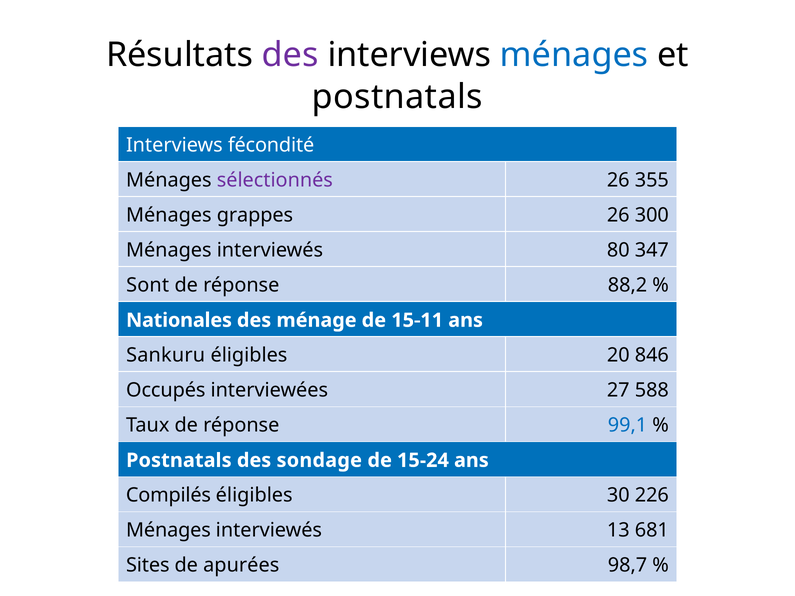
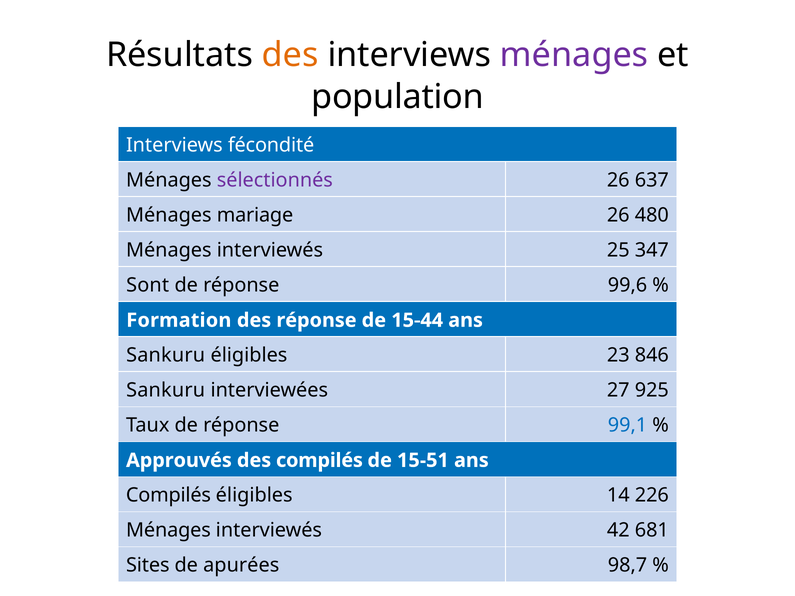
des at (290, 55) colour: purple -> orange
ménages at (574, 55) colour: blue -> purple
postnatals at (397, 97): postnatals -> population
355: 355 -> 637
grappes: grappes -> mariage
300: 300 -> 480
80: 80 -> 25
88,2: 88,2 -> 99,6
Nationales: Nationales -> Formation
des ménage: ménage -> réponse
15-11: 15-11 -> 15-44
20: 20 -> 23
Occupés at (166, 390): Occupés -> Sankuru
588: 588 -> 925
Postnatals at (179, 461): Postnatals -> Approuvés
des sondage: sondage -> compilés
15-24: 15-24 -> 15-51
30: 30 -> 14
13: 13 -> 42
